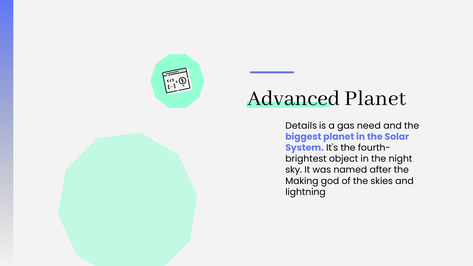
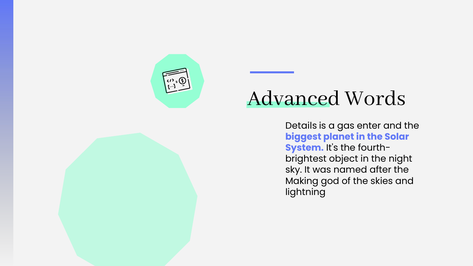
Advanced Planet: Planet -> Words
need: need -> enter
